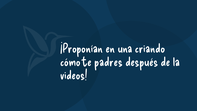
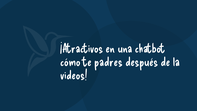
¡Proponían: ¡Proponían -> ¡Atractivos
criando: criando -> chatbot
